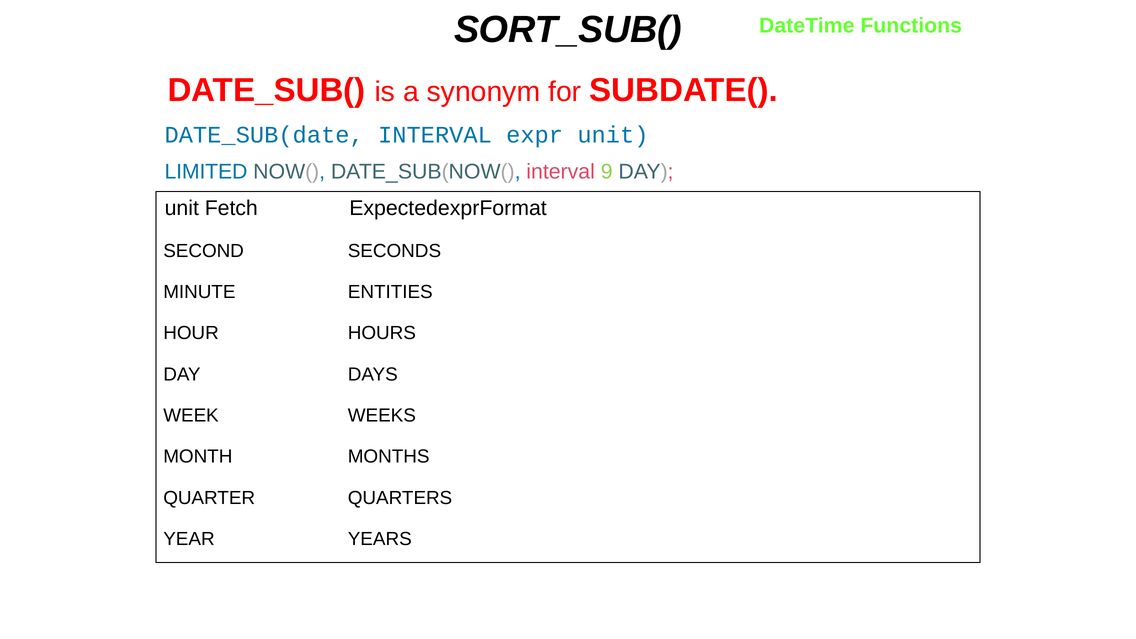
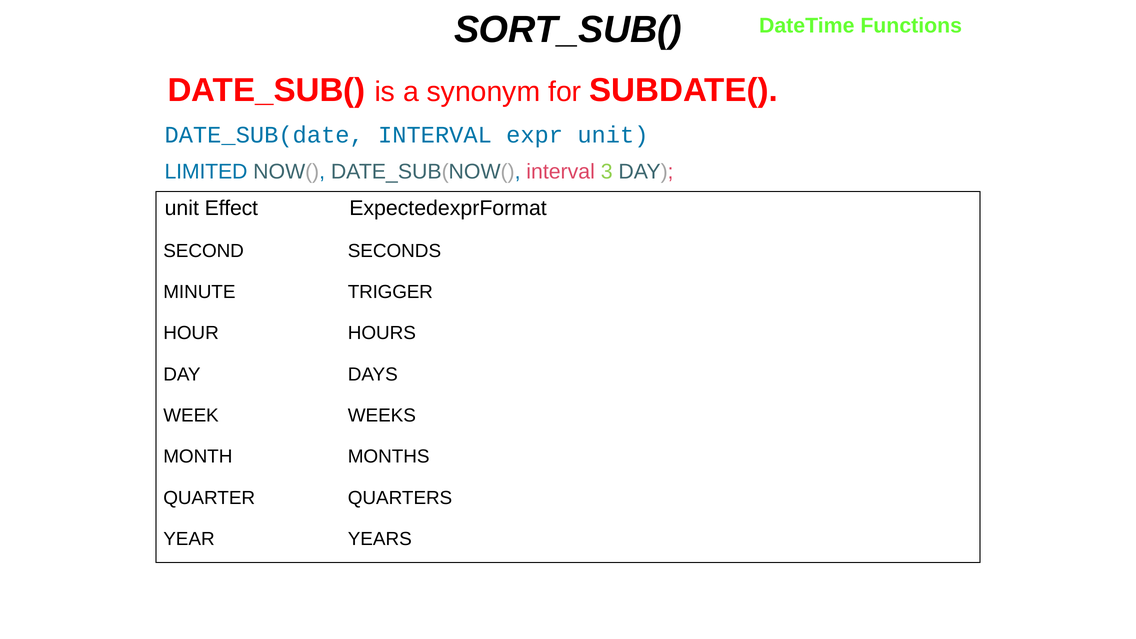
9: 9 -> 3
Fetch: Fetch -> Effect
ENTITIES: ENTITIES -> TRIGGER
